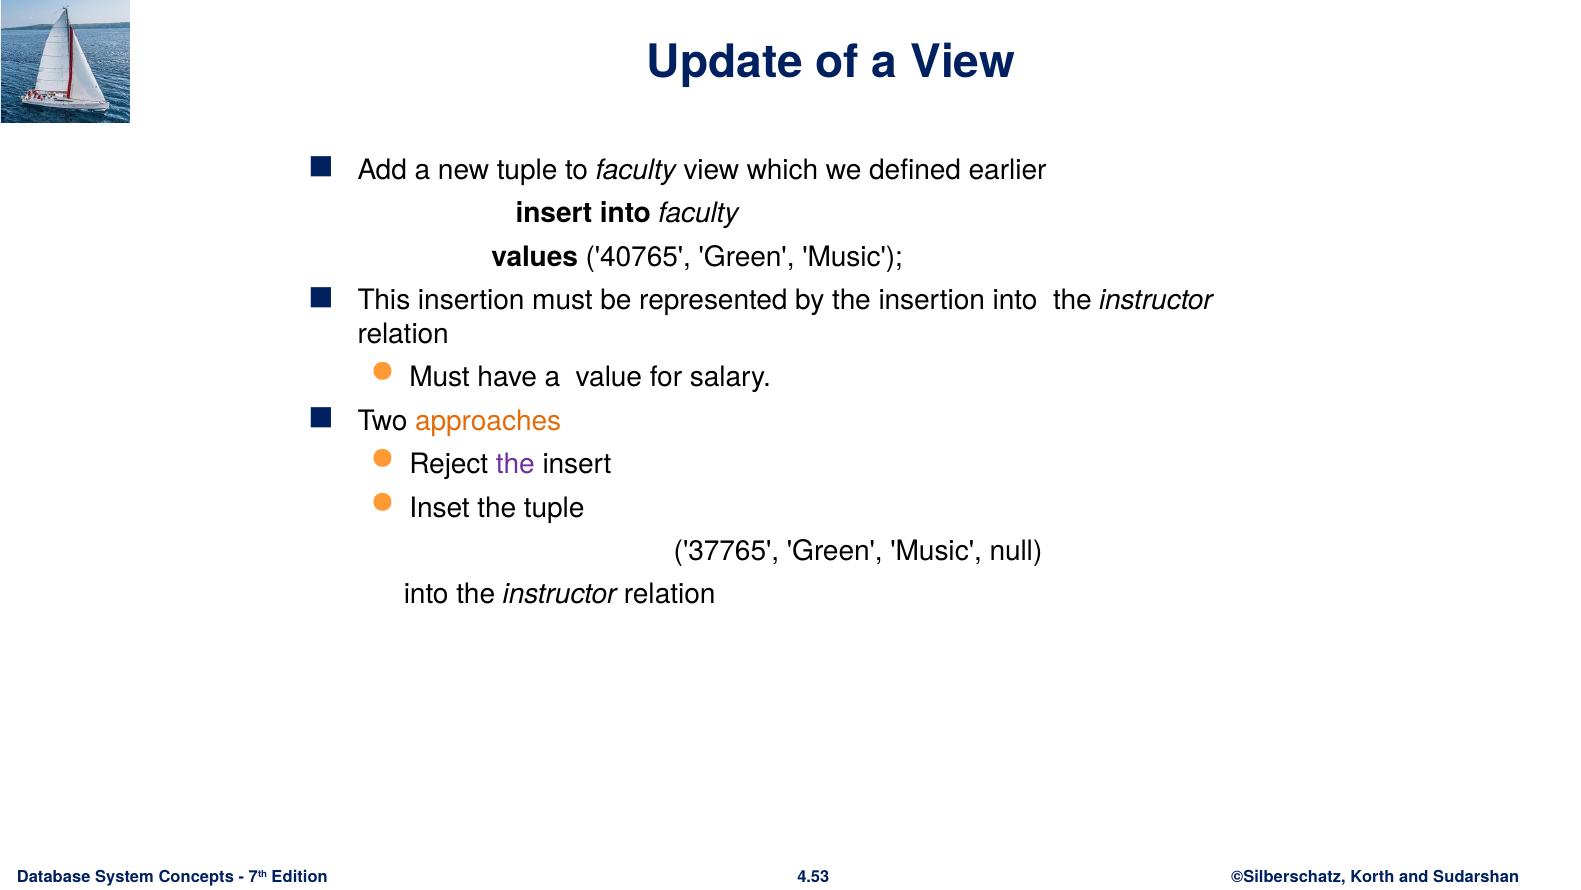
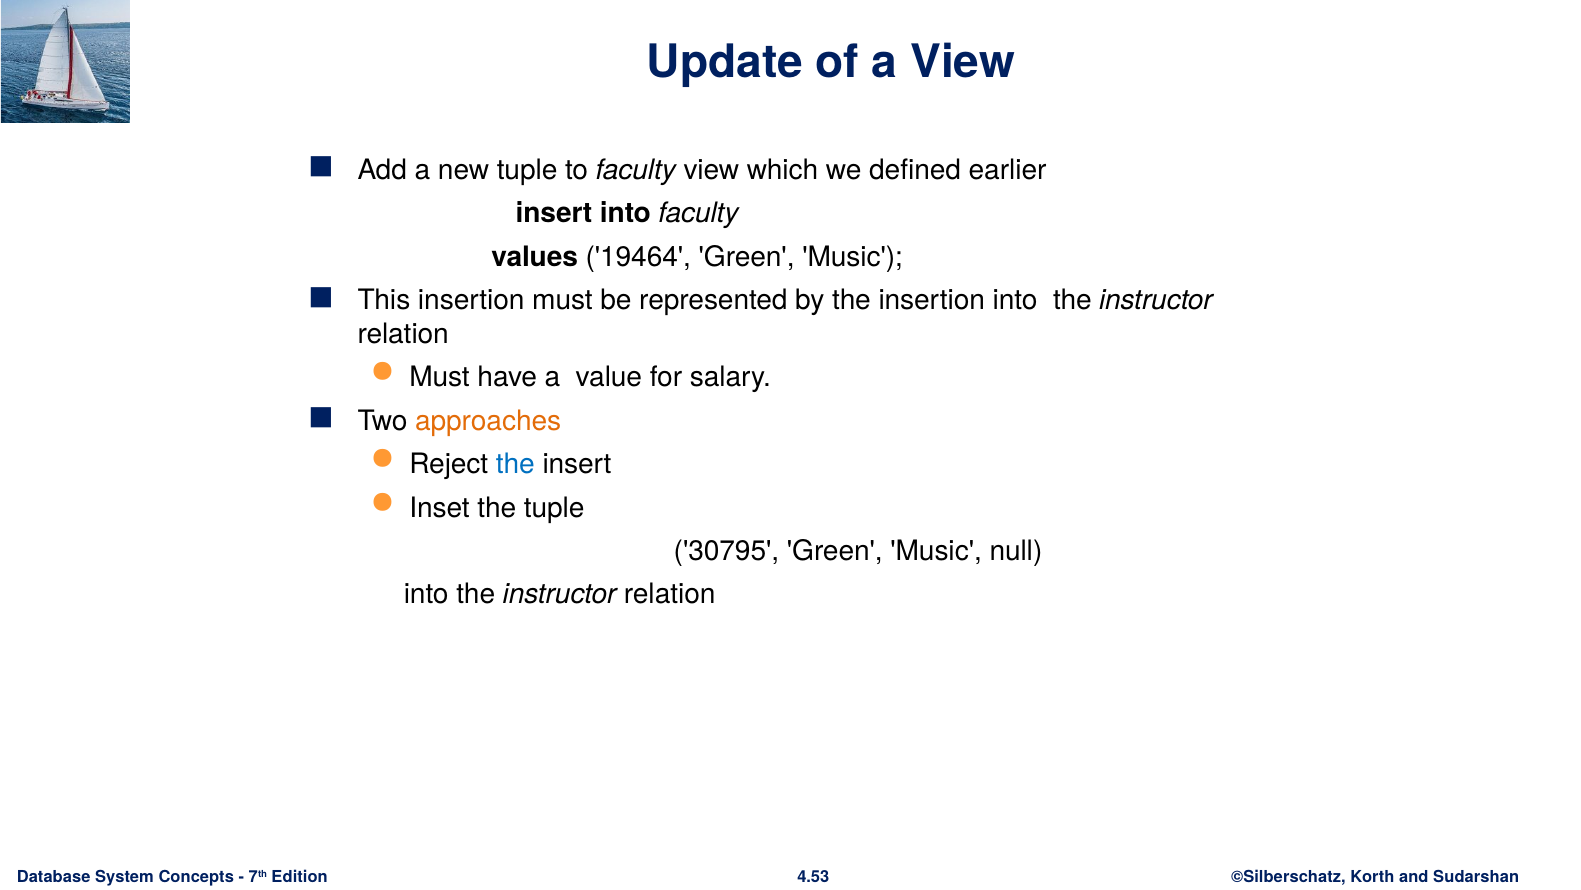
40765: 40765 -> 19464
the at (515, 464) colour: purple -> blue
37765: 37765 -> 30795
